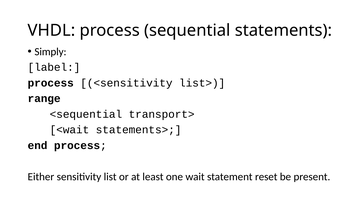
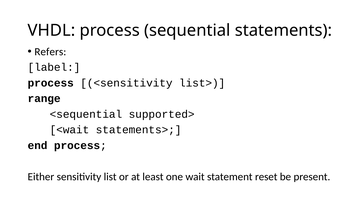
Simply: Simply -> Refers
transport>: transport> -> supported>
